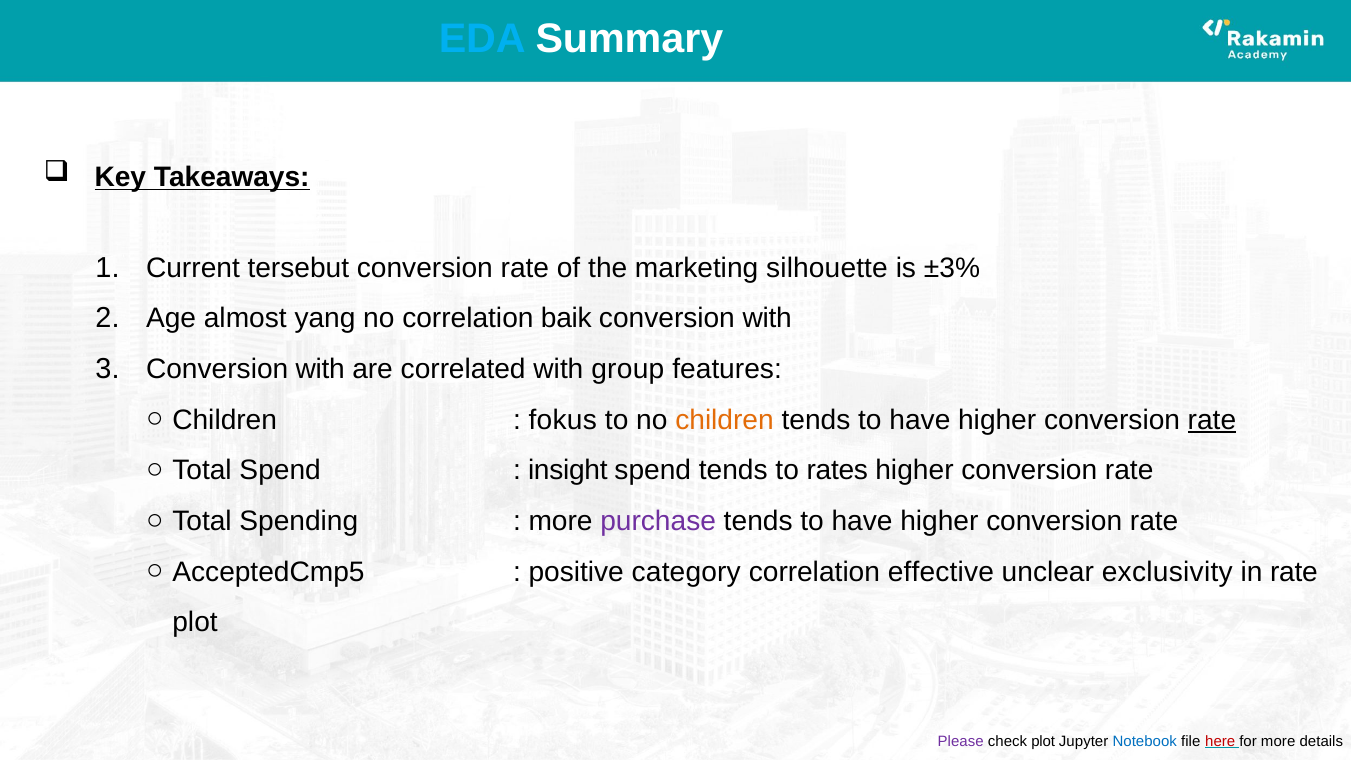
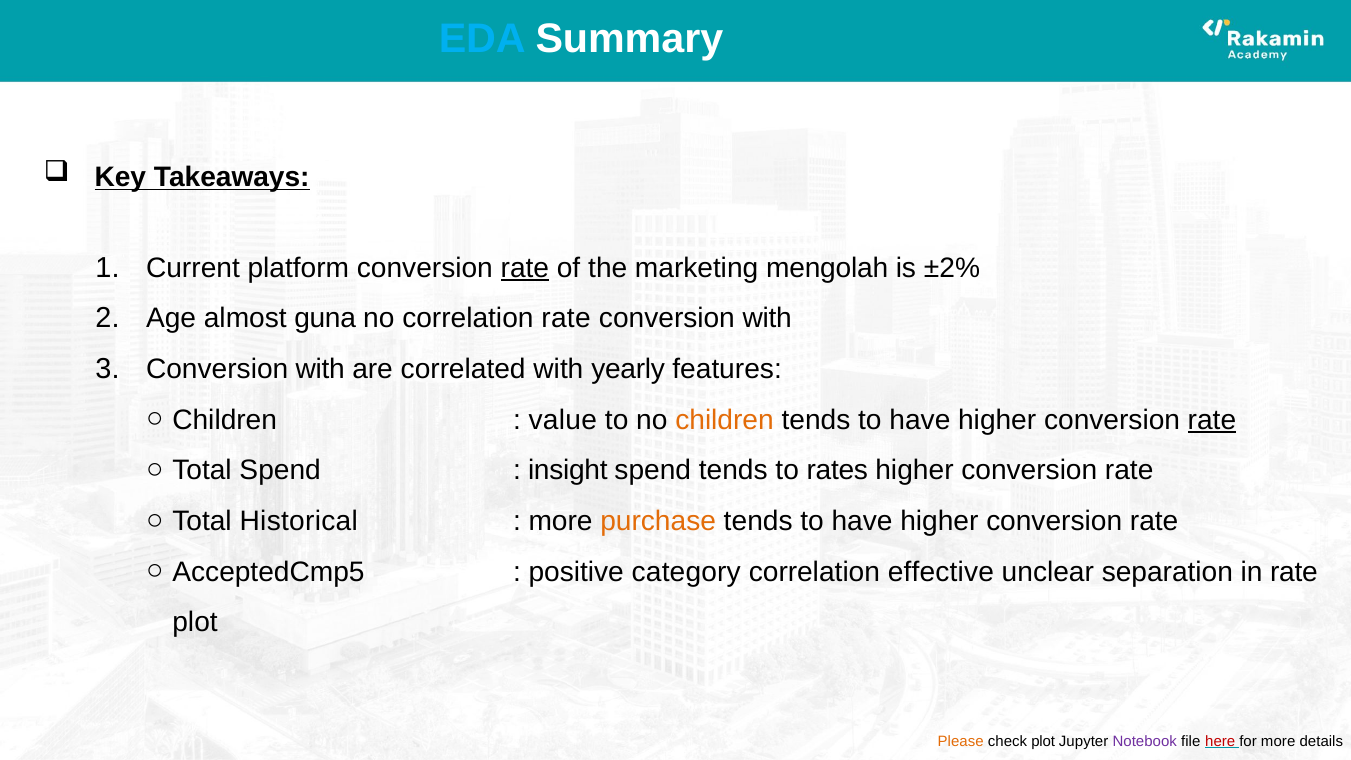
tersebut: tersebut -> platform
rate at (525, 268) underline: none -> present
silhouette: silhouette -> mengolah
±3%: ±3% -> ±2%
yang: yang -> guna
correlation baik: baik -> rate
group: group -> yearly
fokus: fokus -> value
Spending: Spending -> Historical
purchase colour: purple -> orange
exclusivity: exclusivity -> separation
Please colour: purple -> orange
Notebook colour: blue -> purple
